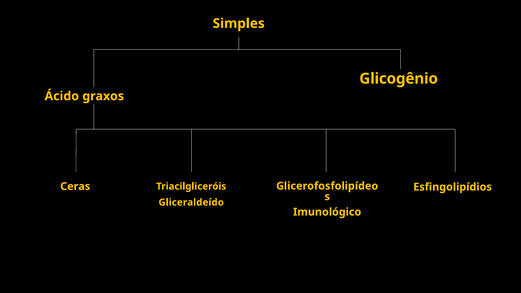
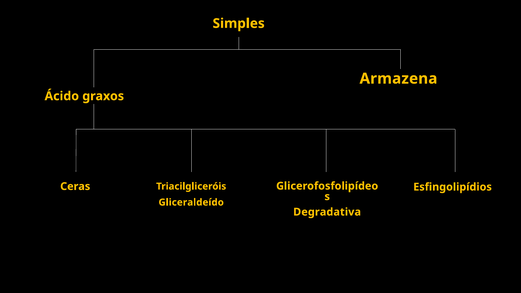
Glicogênio: Glicogênio -> Armazena
Imunológico: Imunológico -> Degradativa
